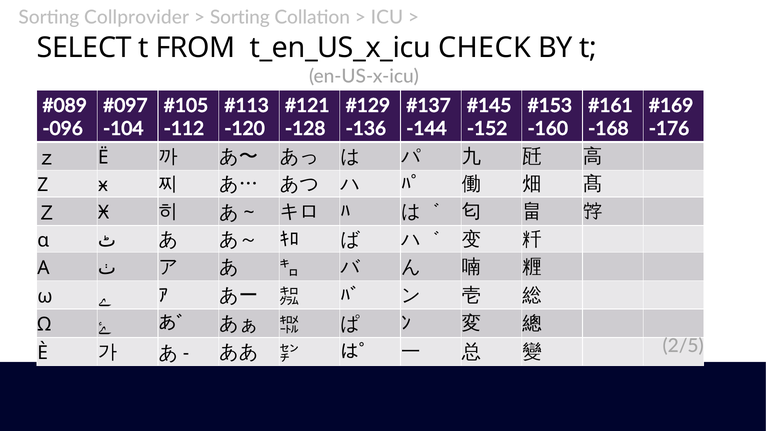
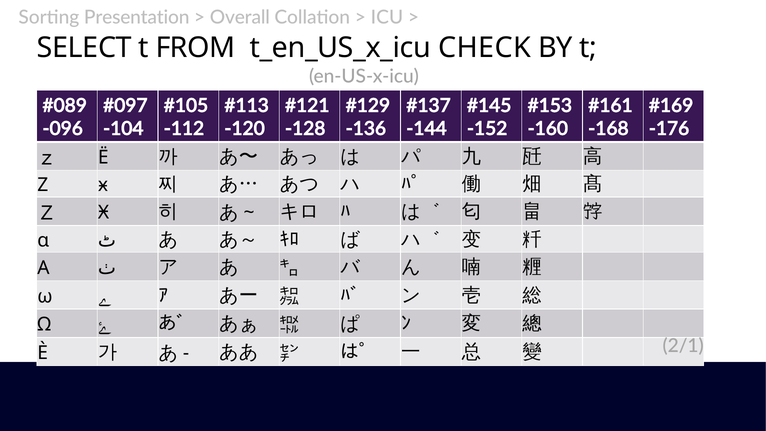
Collprovider: Collprovider -> Presentation
Sorting at (240, 17): Sorting -> Overall
2/5: 2/5 -> 2/1
